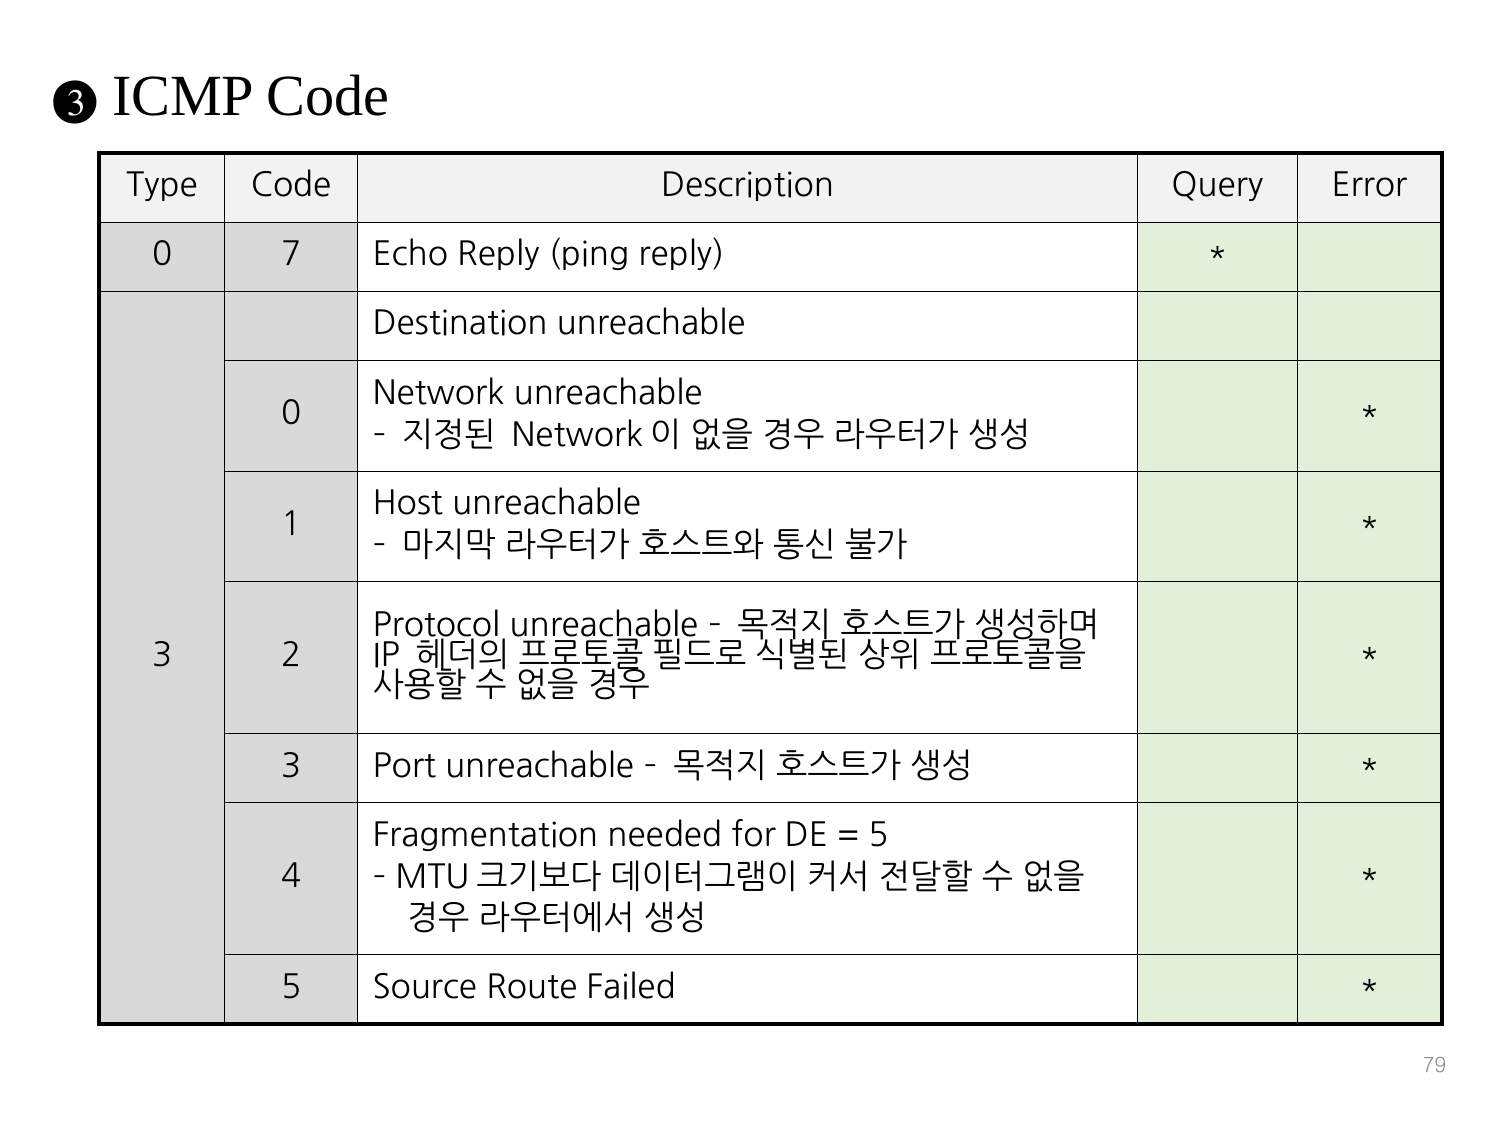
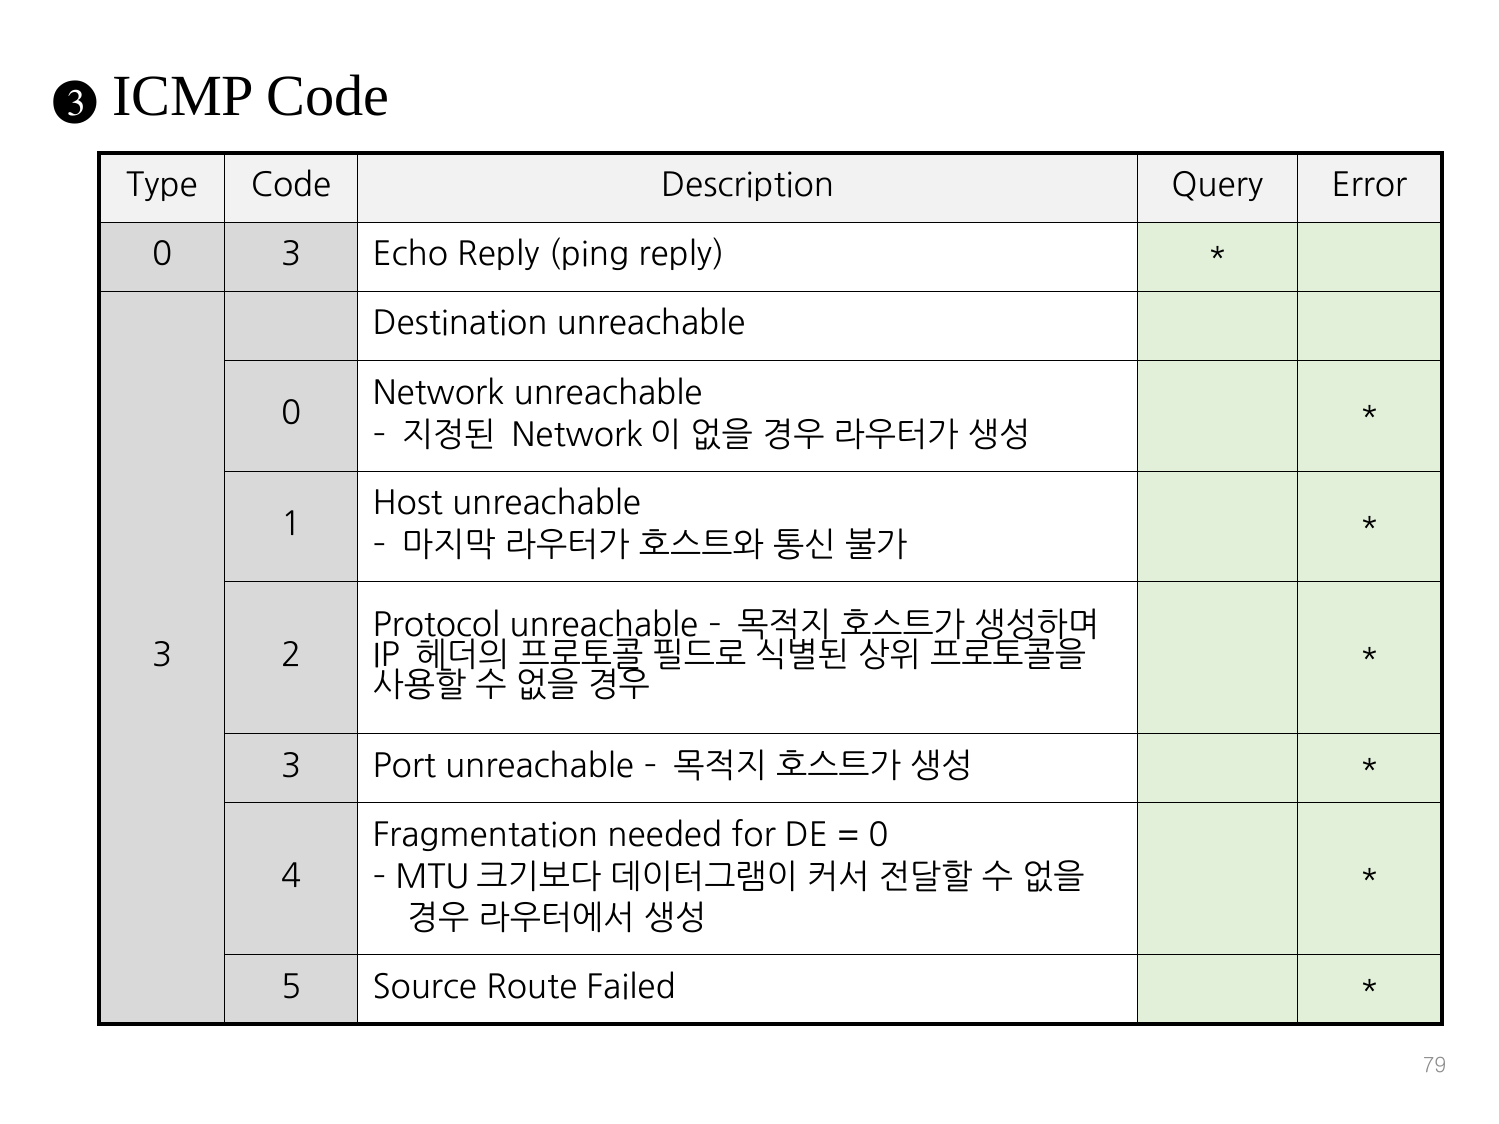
0 7: 7 -> 3
5 at (878, 836): 5 -> 0
